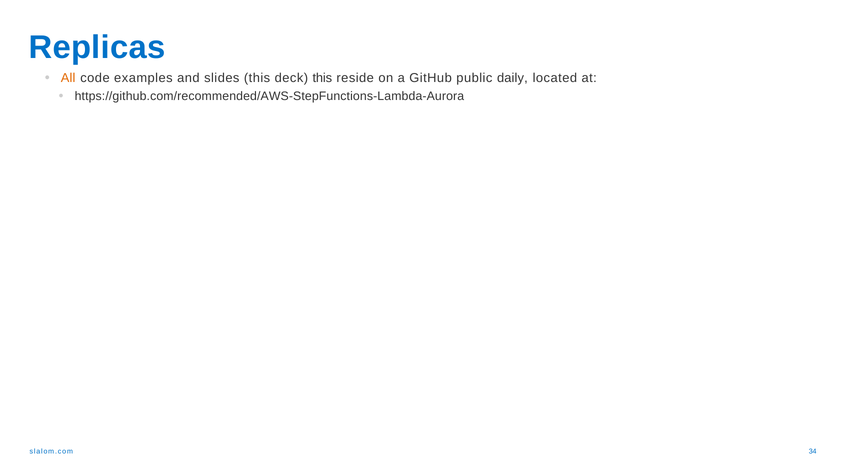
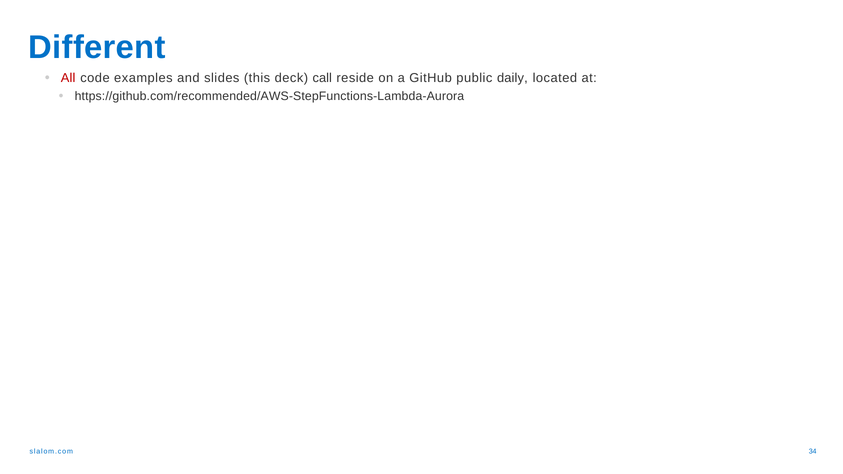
Replicas: Replicas -> Different
All colour: orange -> red
deck this: this -> call
